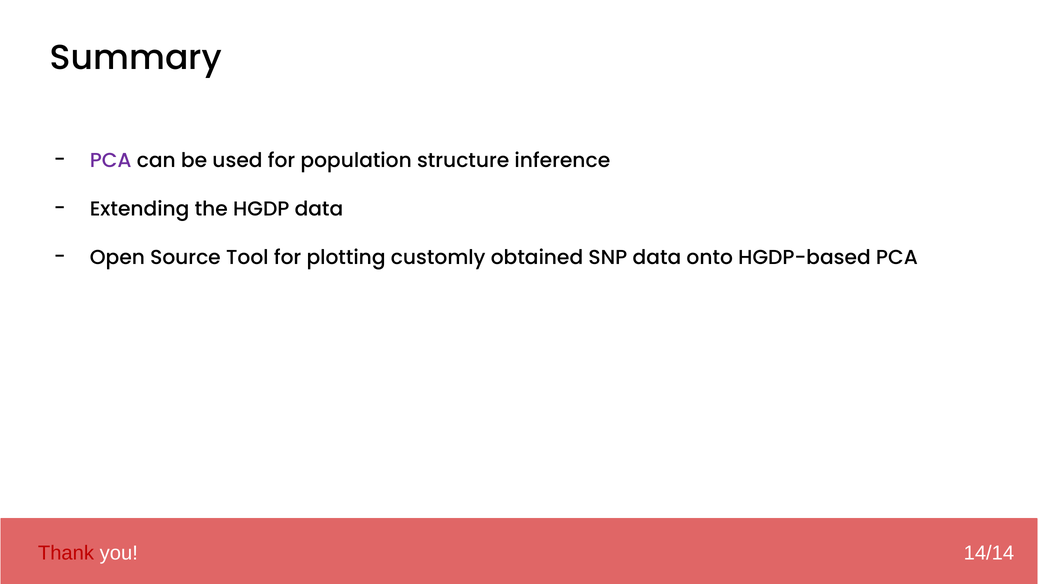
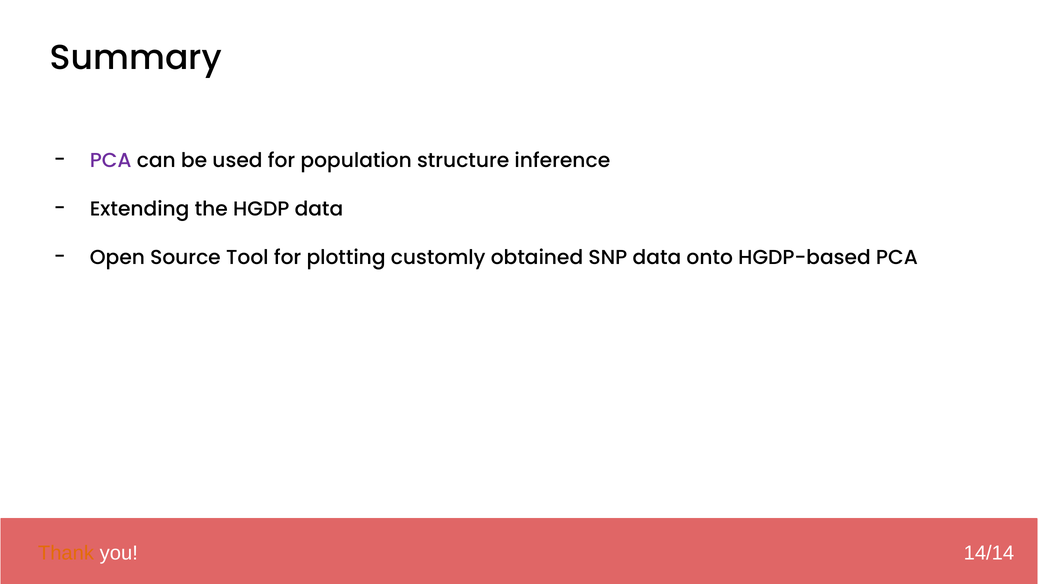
Thank colour: red -> orange
